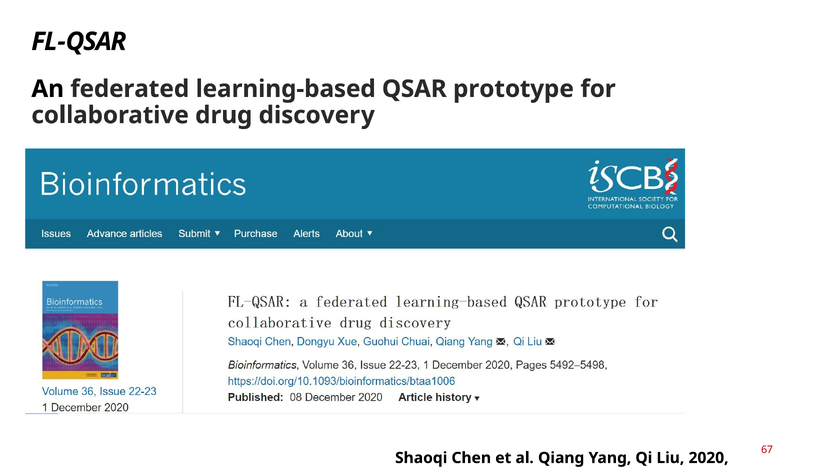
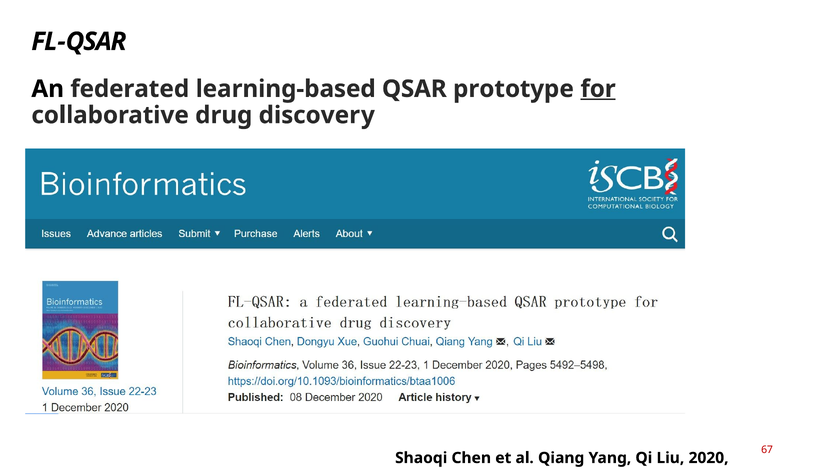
for underline: none -> present
